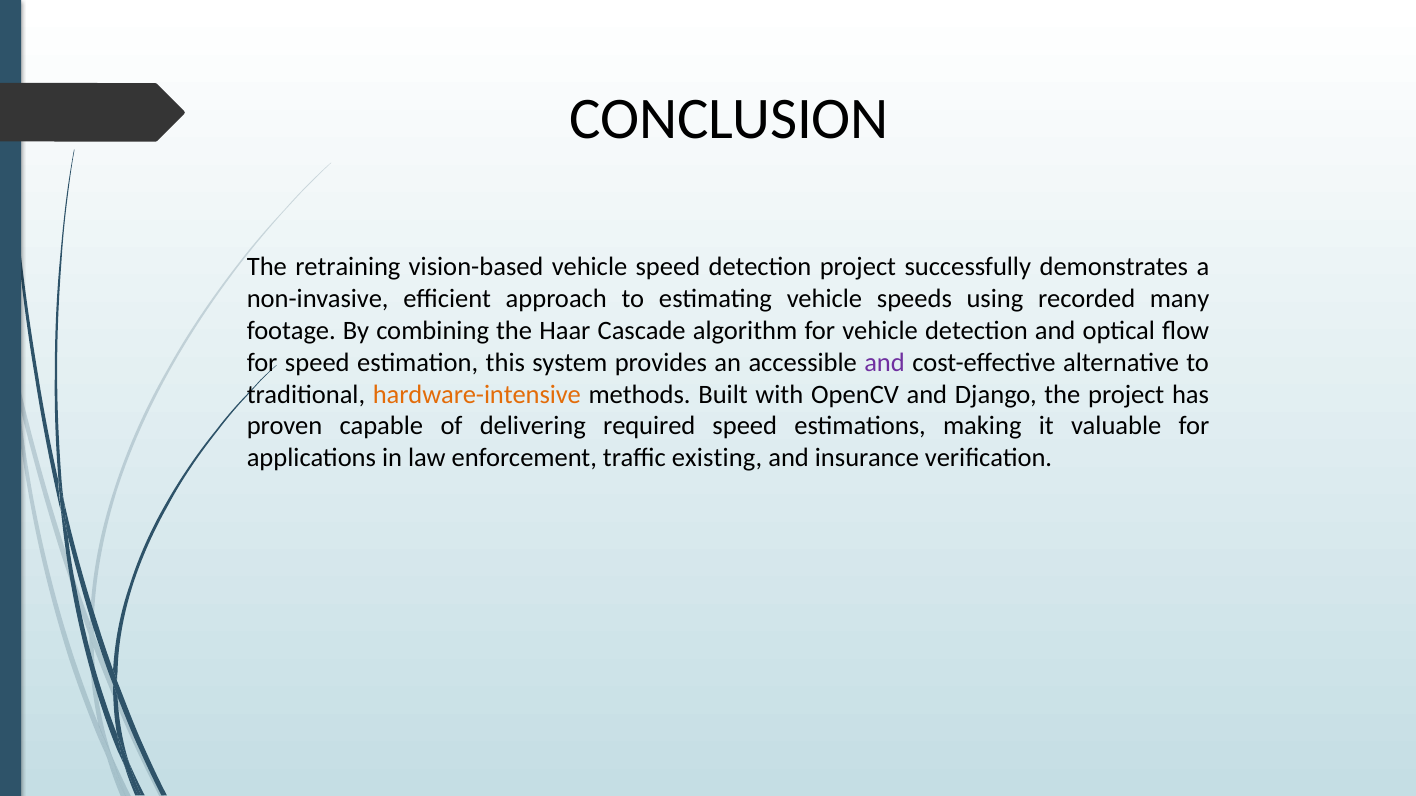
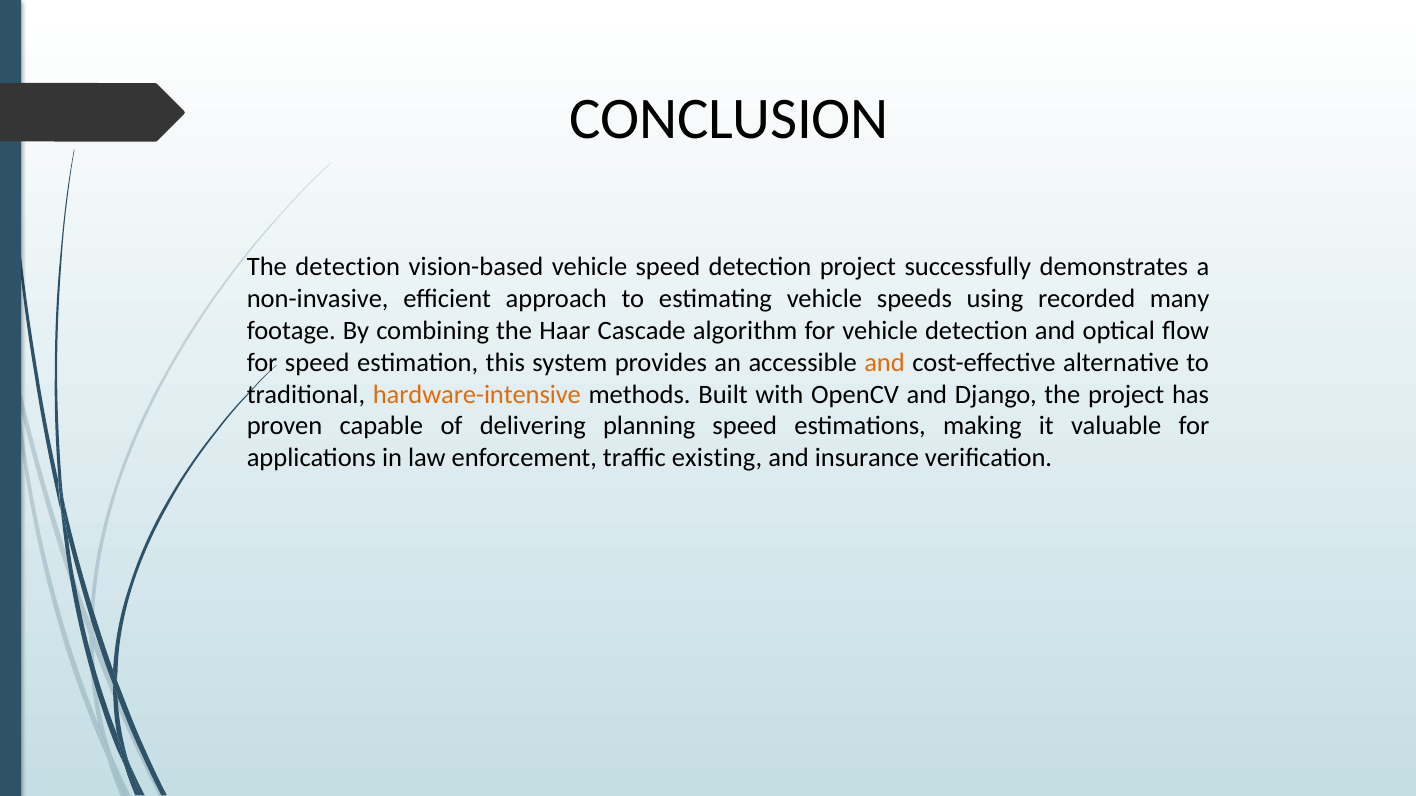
The retraining: retraining -> detection
and at (885, 363) colour: purple -> orange
required: required -> planning
